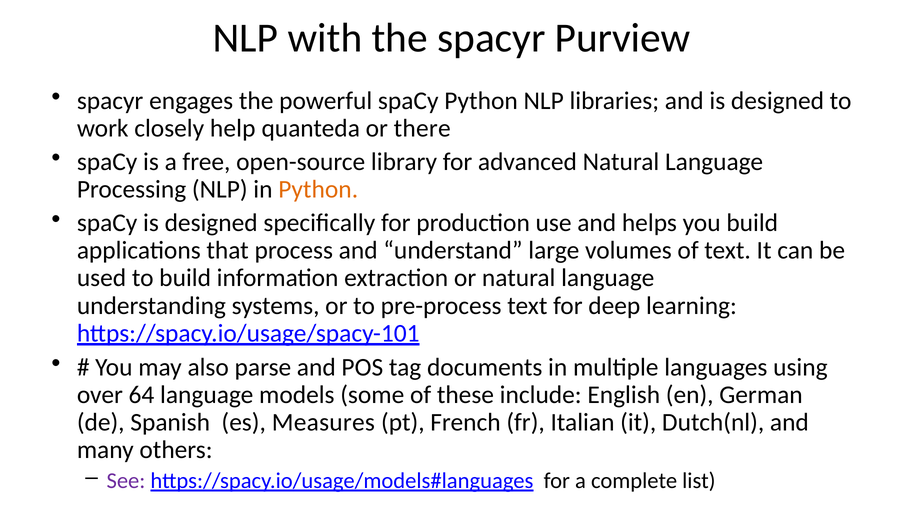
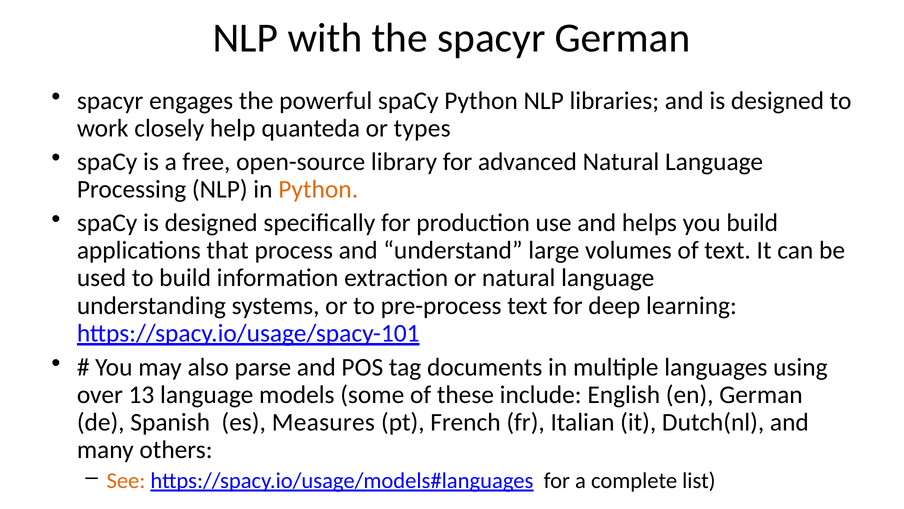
spacyr Purview: Purview -> German
there: there -> types
64: 64 -> 13
See colour: purple -> orange
